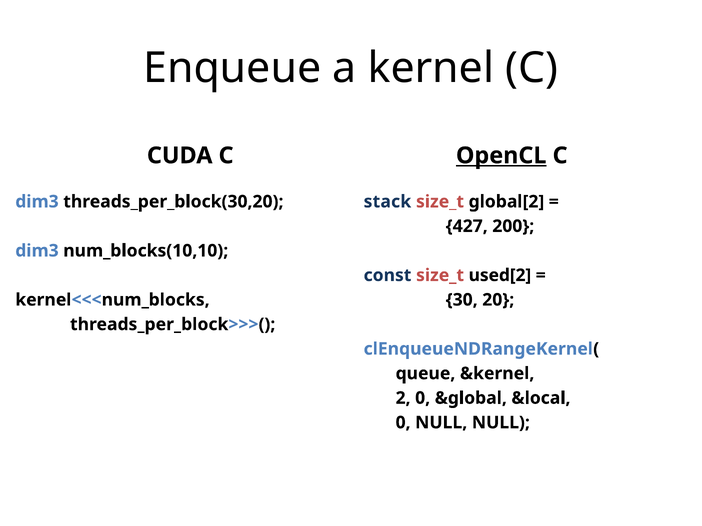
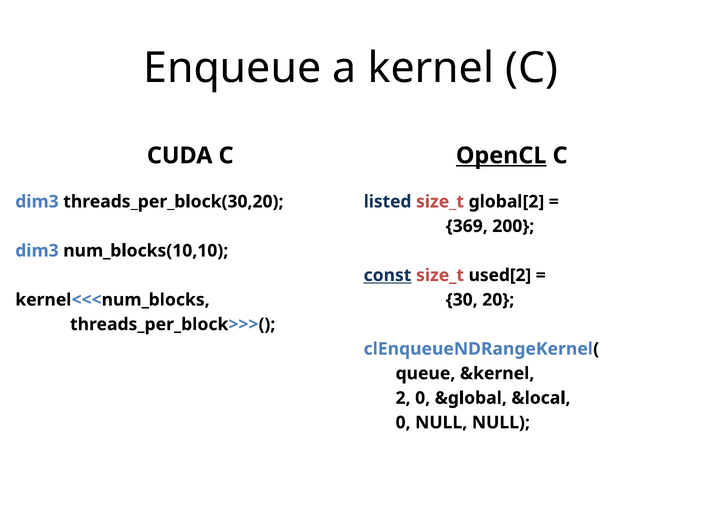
stack: stack -> listed
427: 427 -> 369
const underline: none -> present
